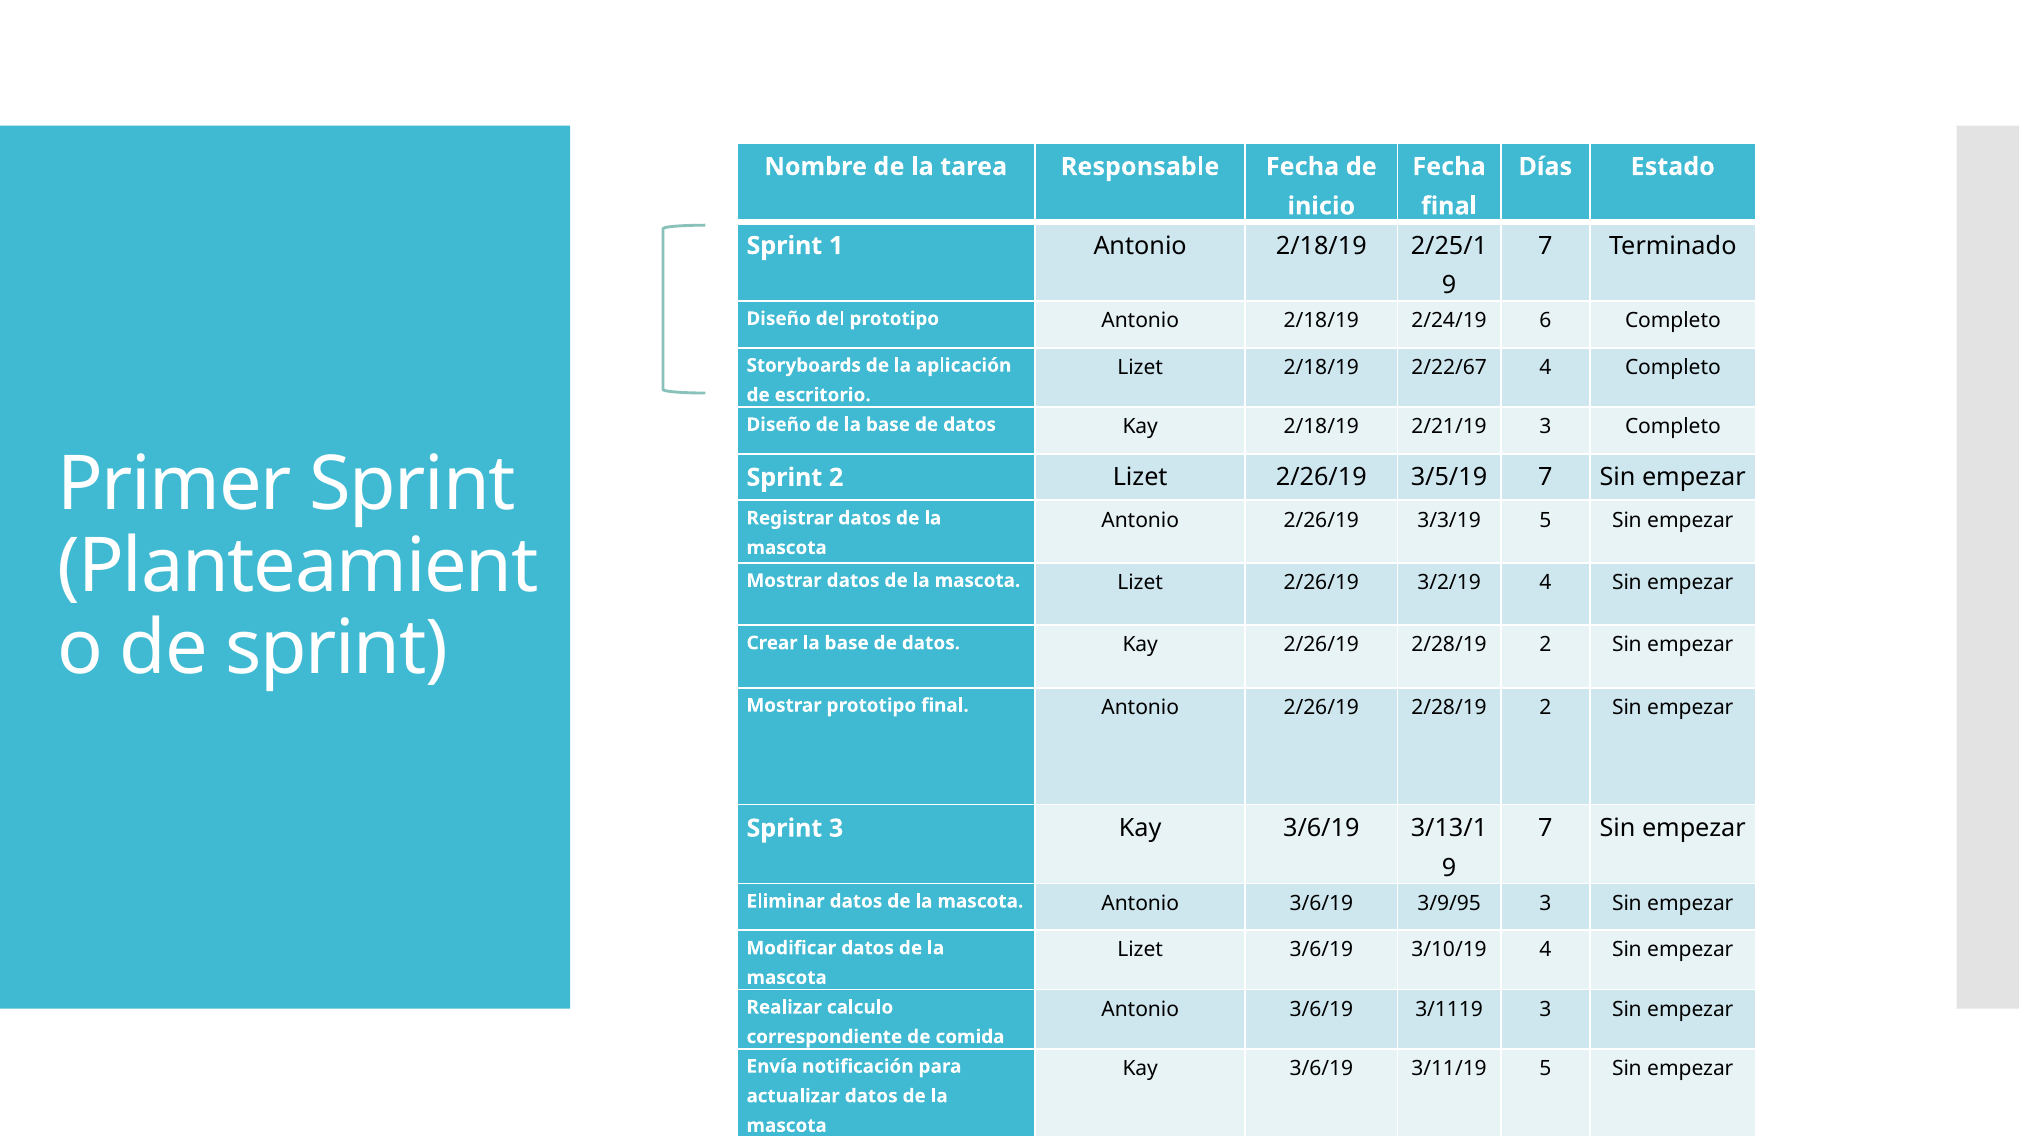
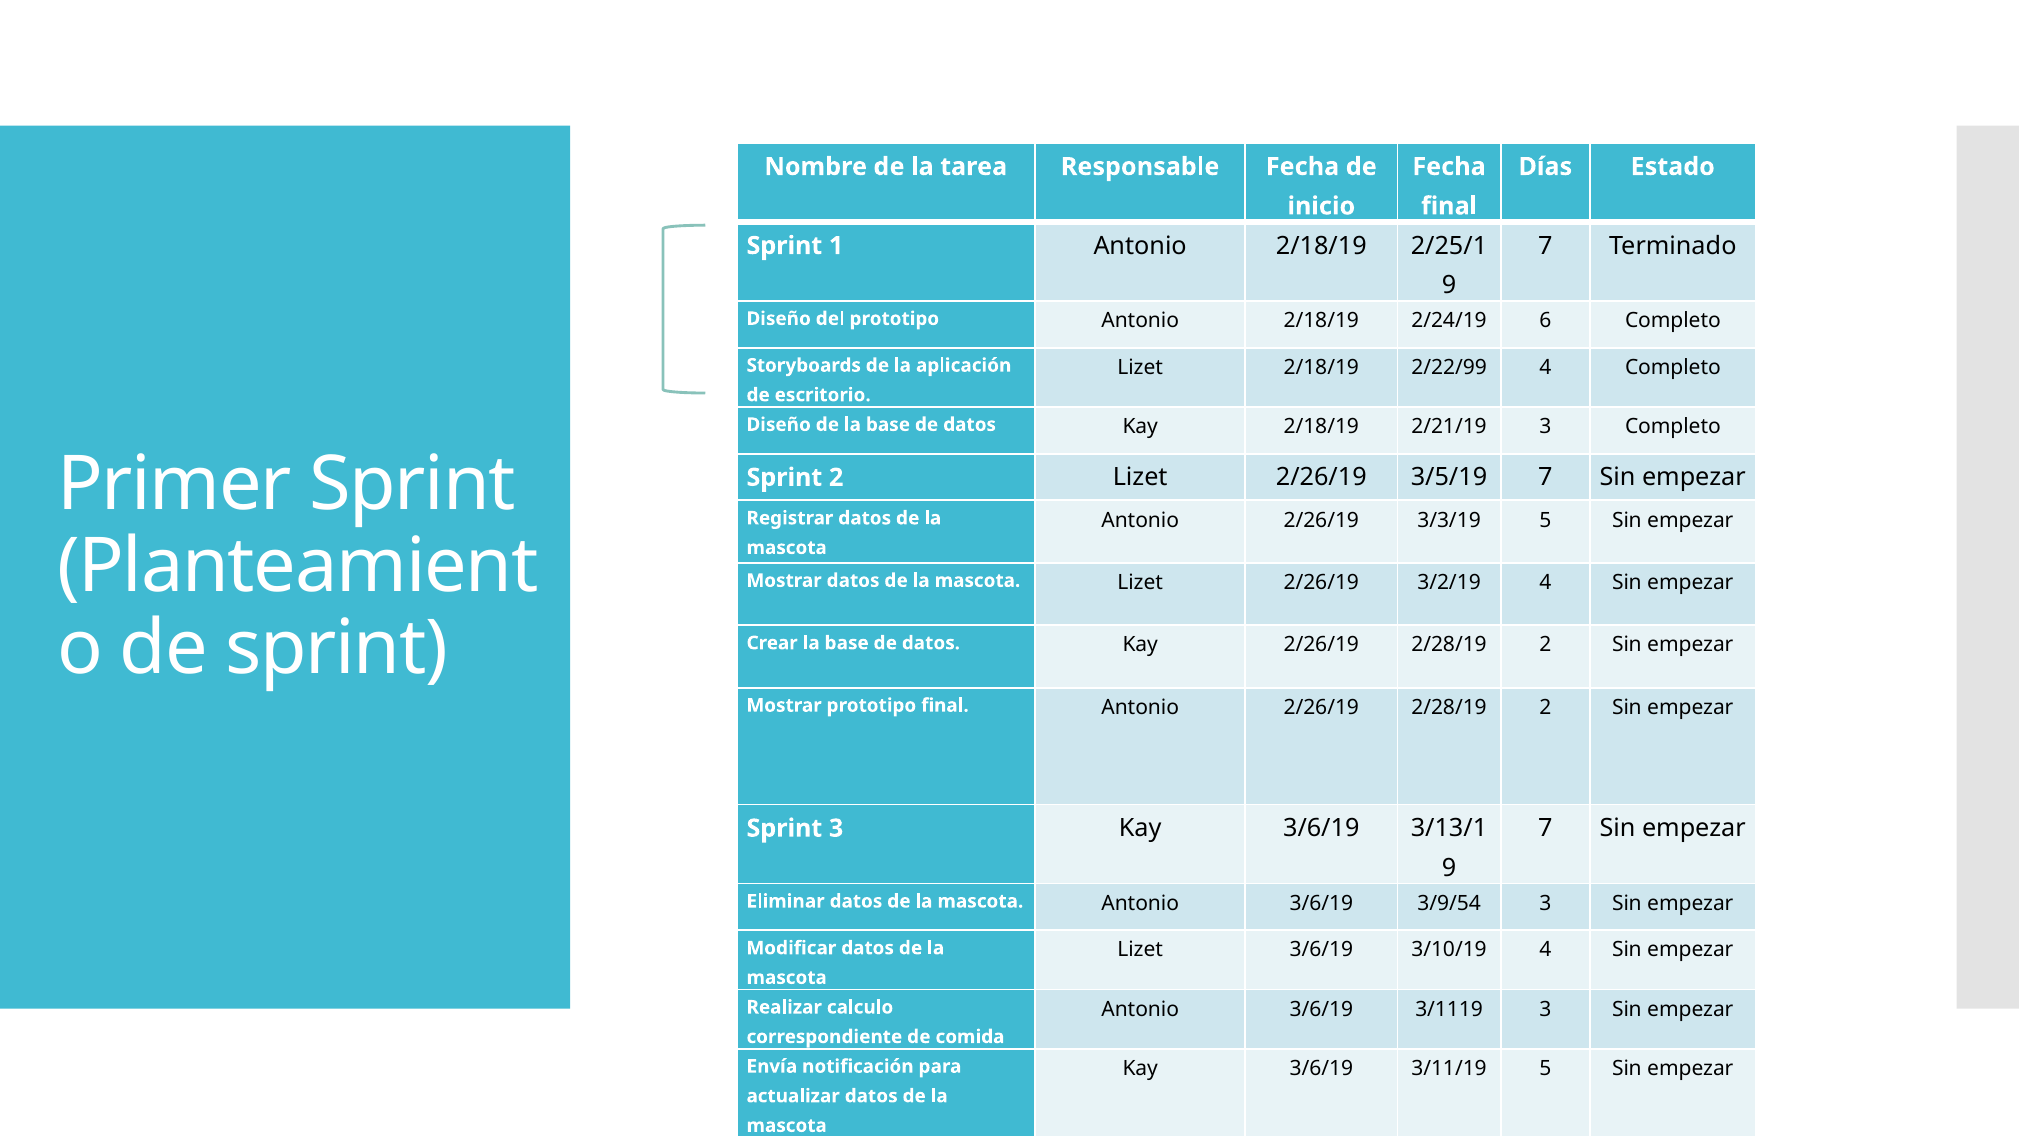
2/22/67: 2/22/67 -> 2/22/99
3/9/95: 3/9/95 -> 3/9/54
